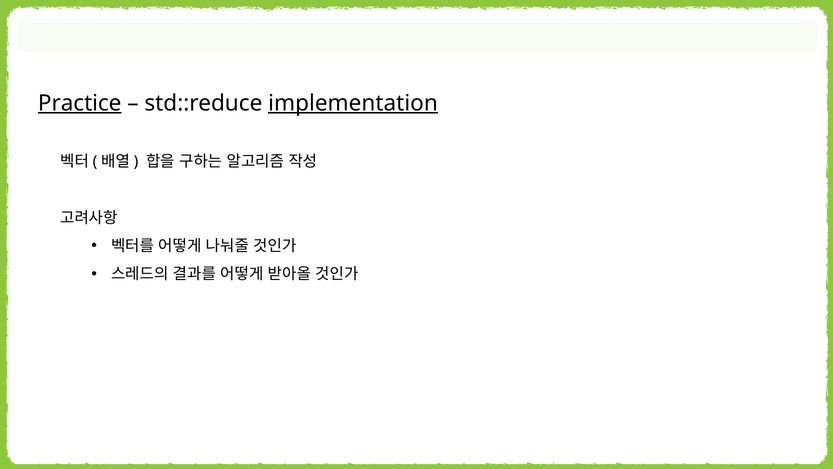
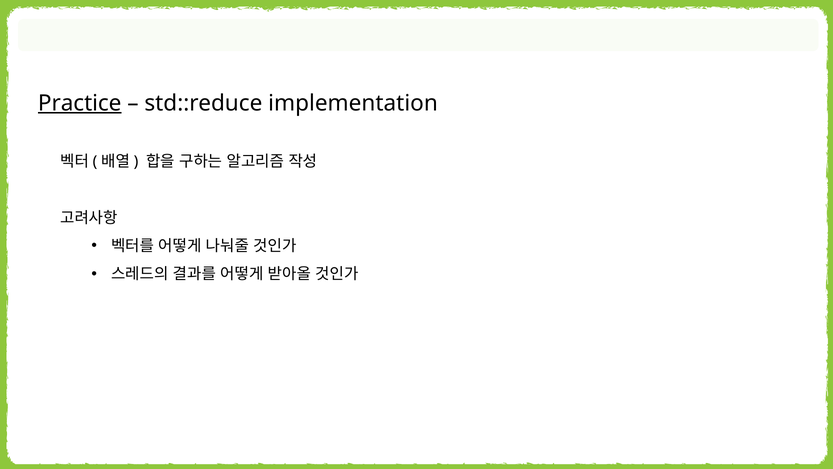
implementation underline: present -> none
